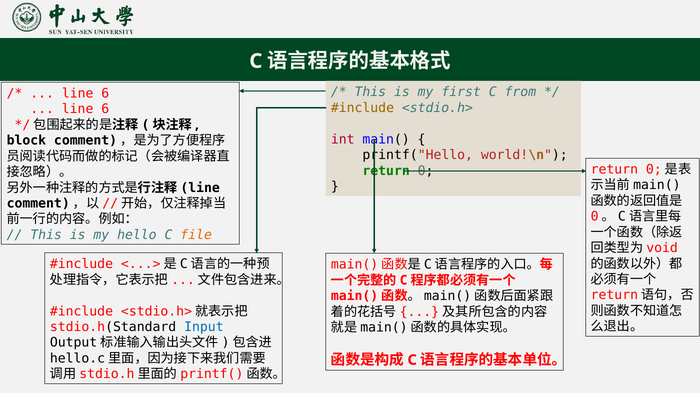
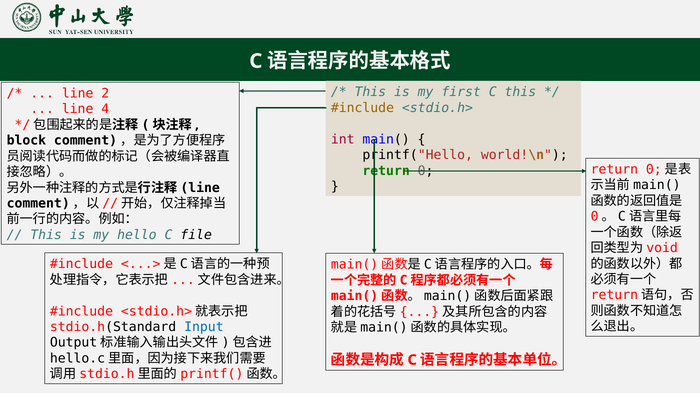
C from: from -> this
6 at (105, 94): 6 -> 2
6 at (105, 109): 6 -> 4
file colour: orange -> black
